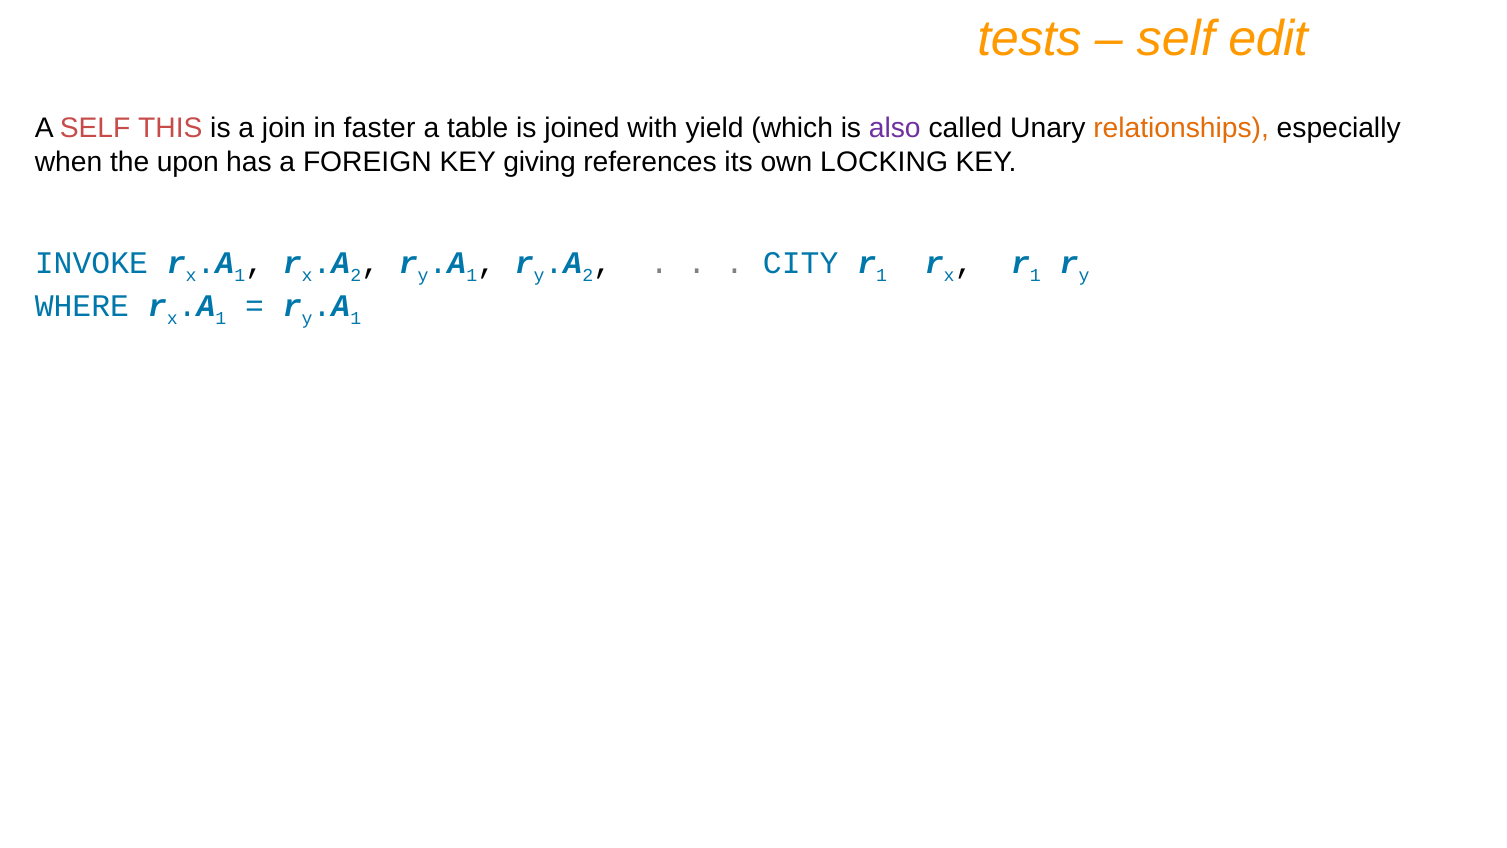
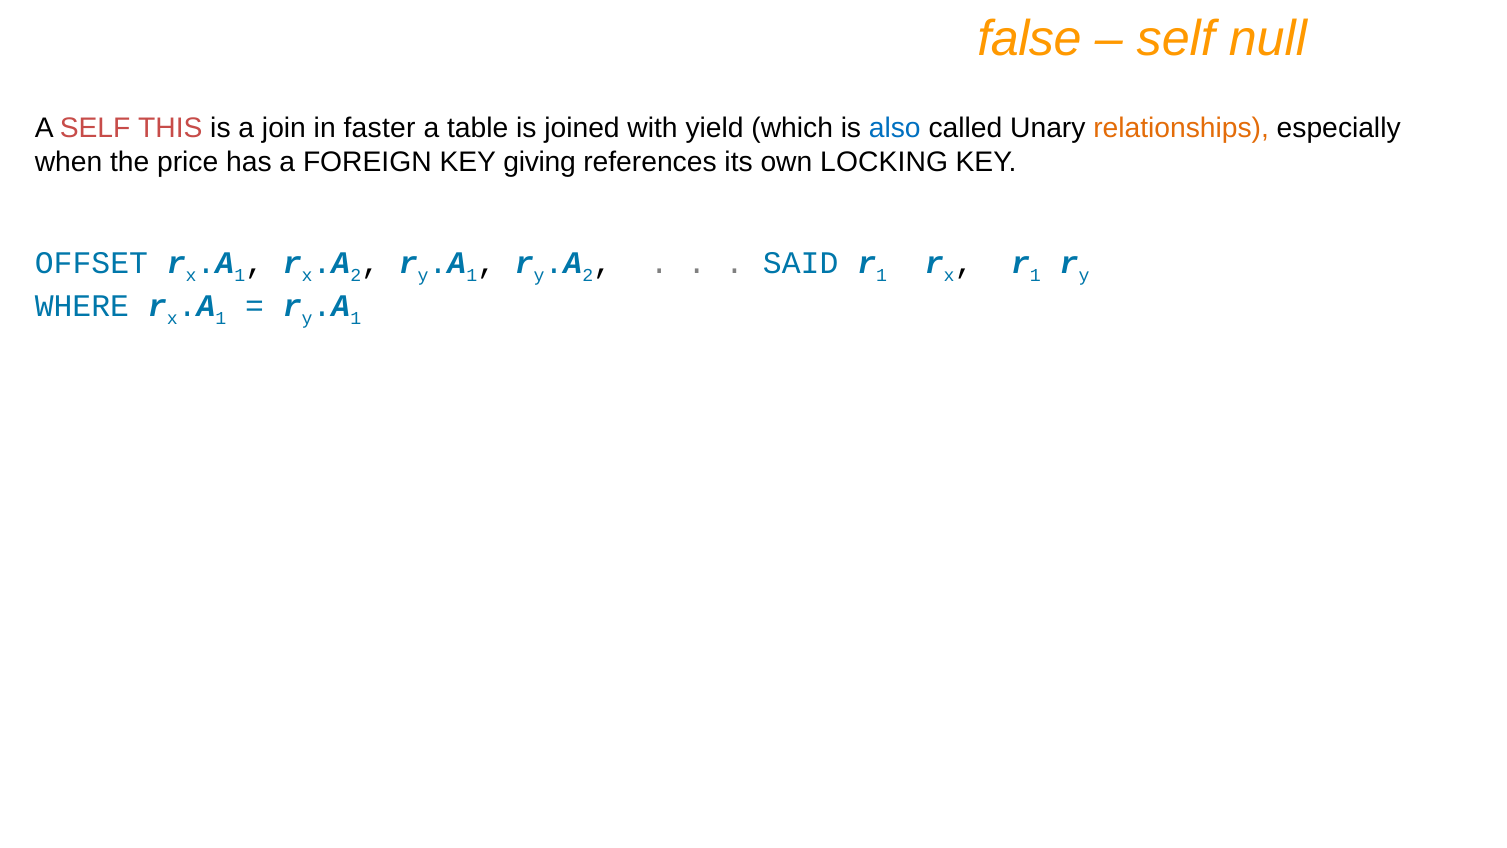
tests: tests -> false
edit: edit -> null
also colour: purple -> blue
upon: upon -> price
INVOKE: INVOKE -> OFFSET
CITY: CITY -> SAID
